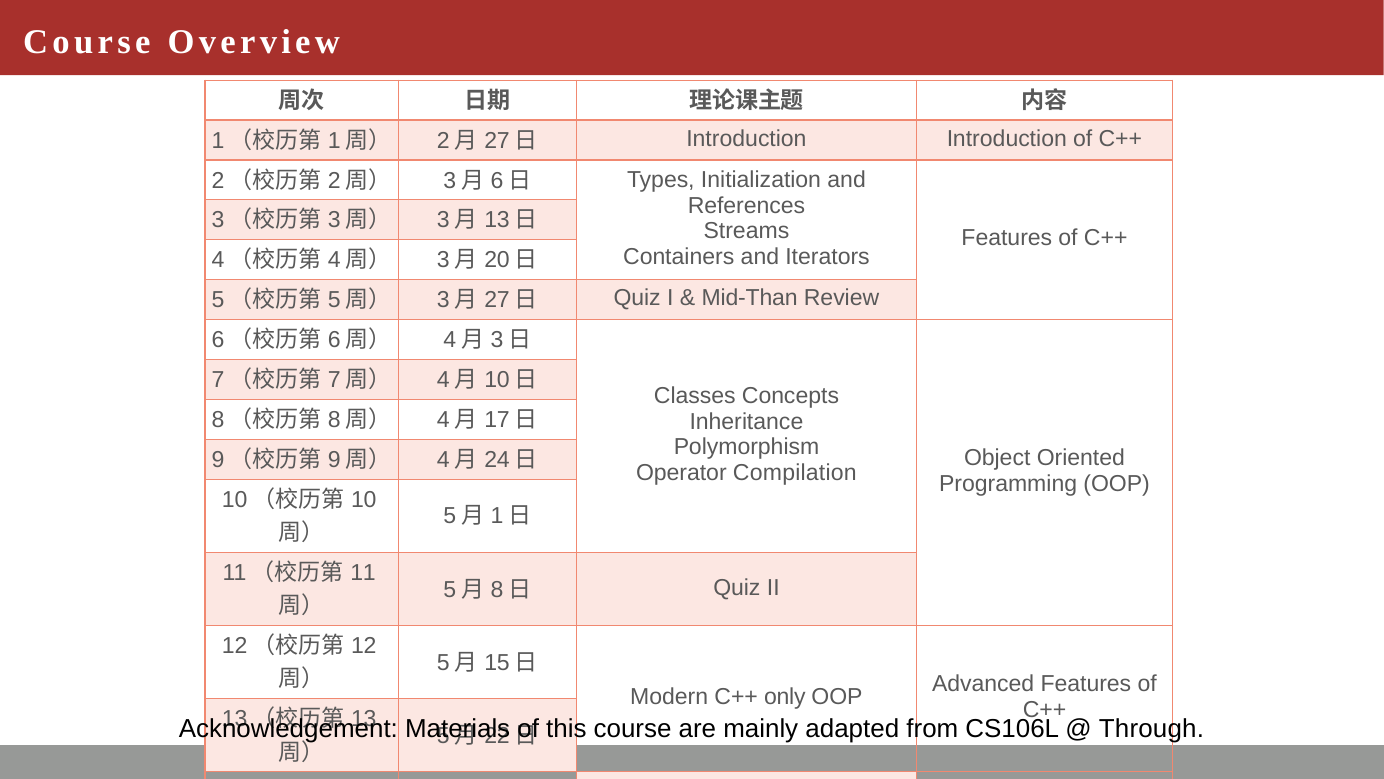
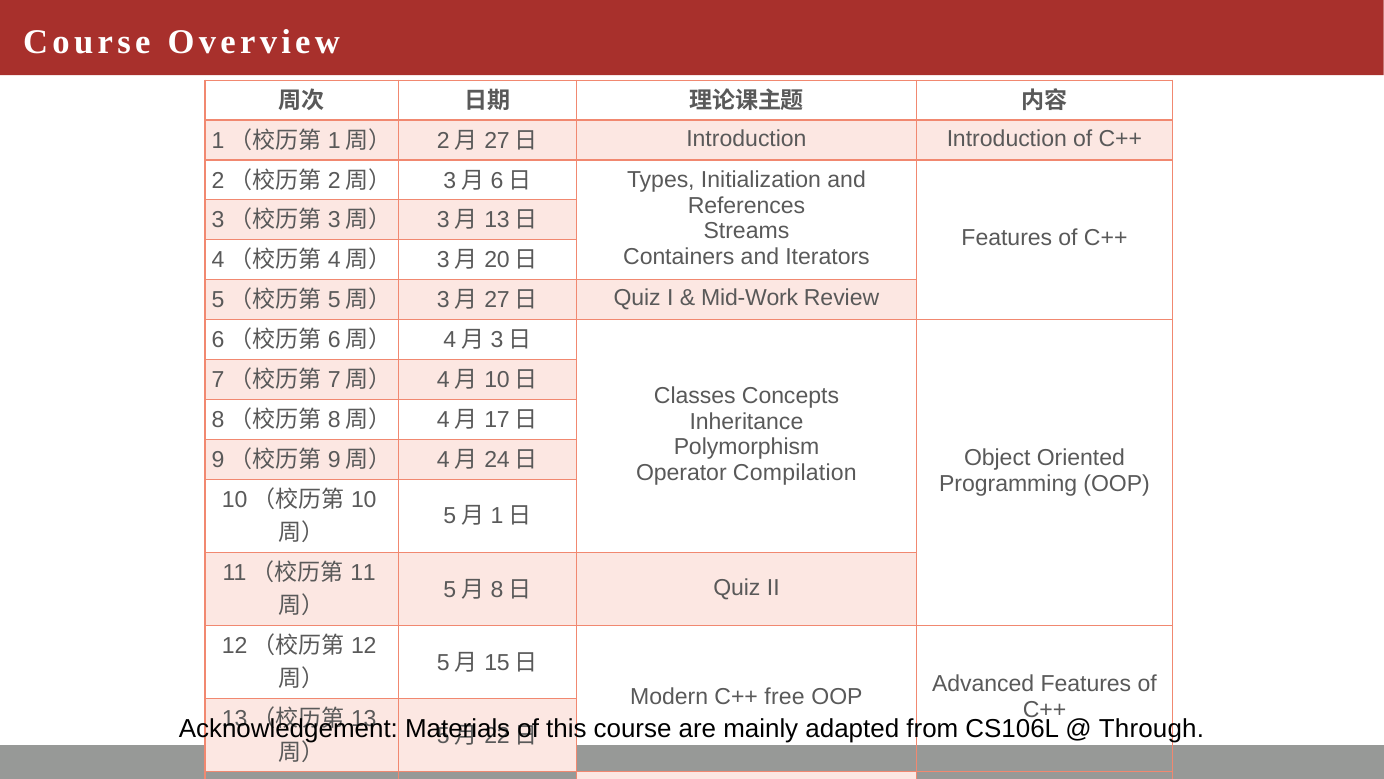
Mid-Than: Mid-Than -> Mid-Work
only: only -> free
